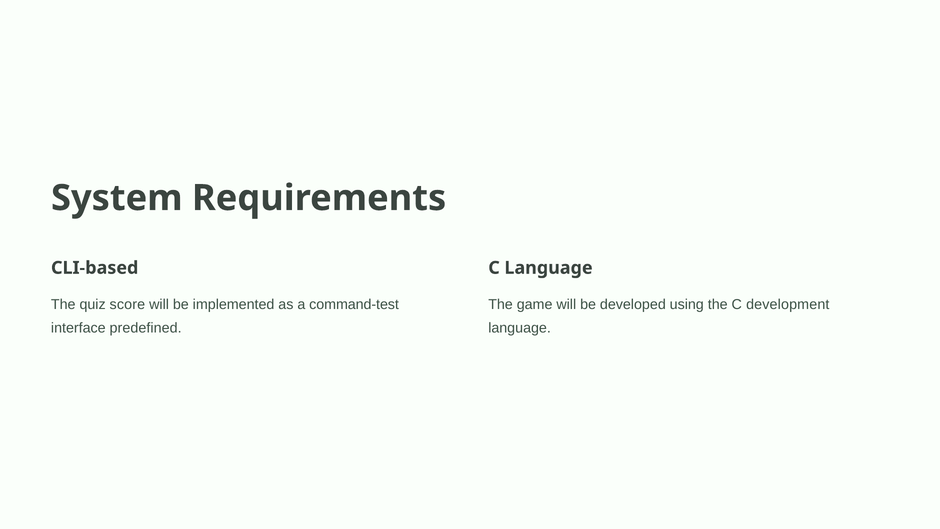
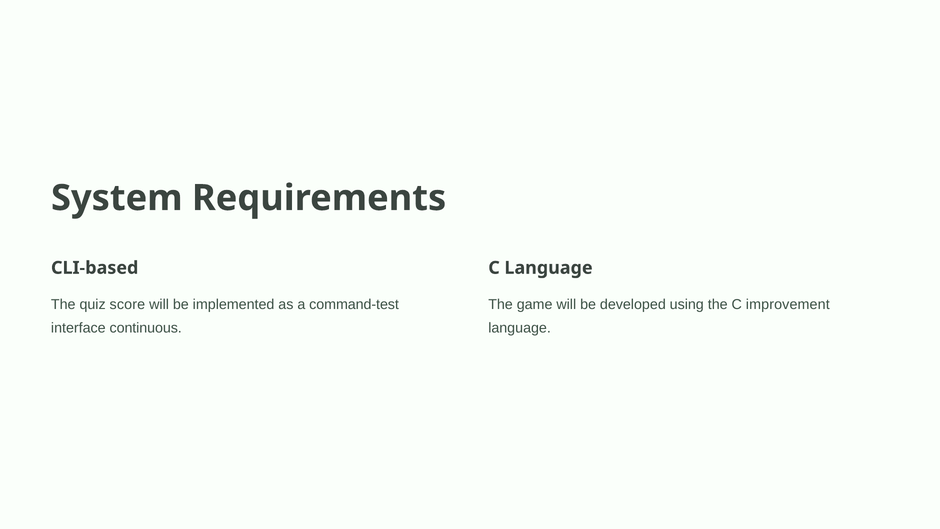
development: development -> improvement
predefined: predefined -> continuous
